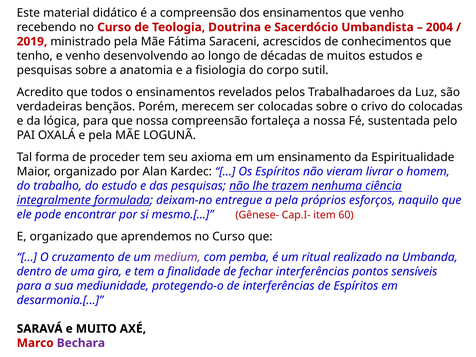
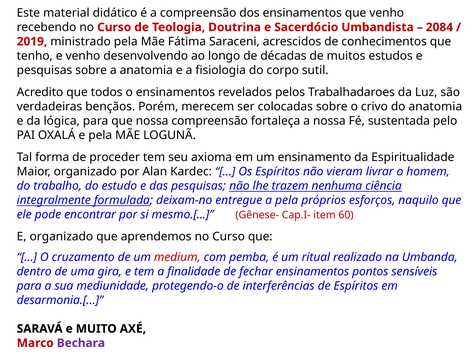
2004: 2004 -> 2084
do colocadas: colocadas -> anatomia
medium colour: purple -> red
fechar interferências: interferências -> ensinamentos
